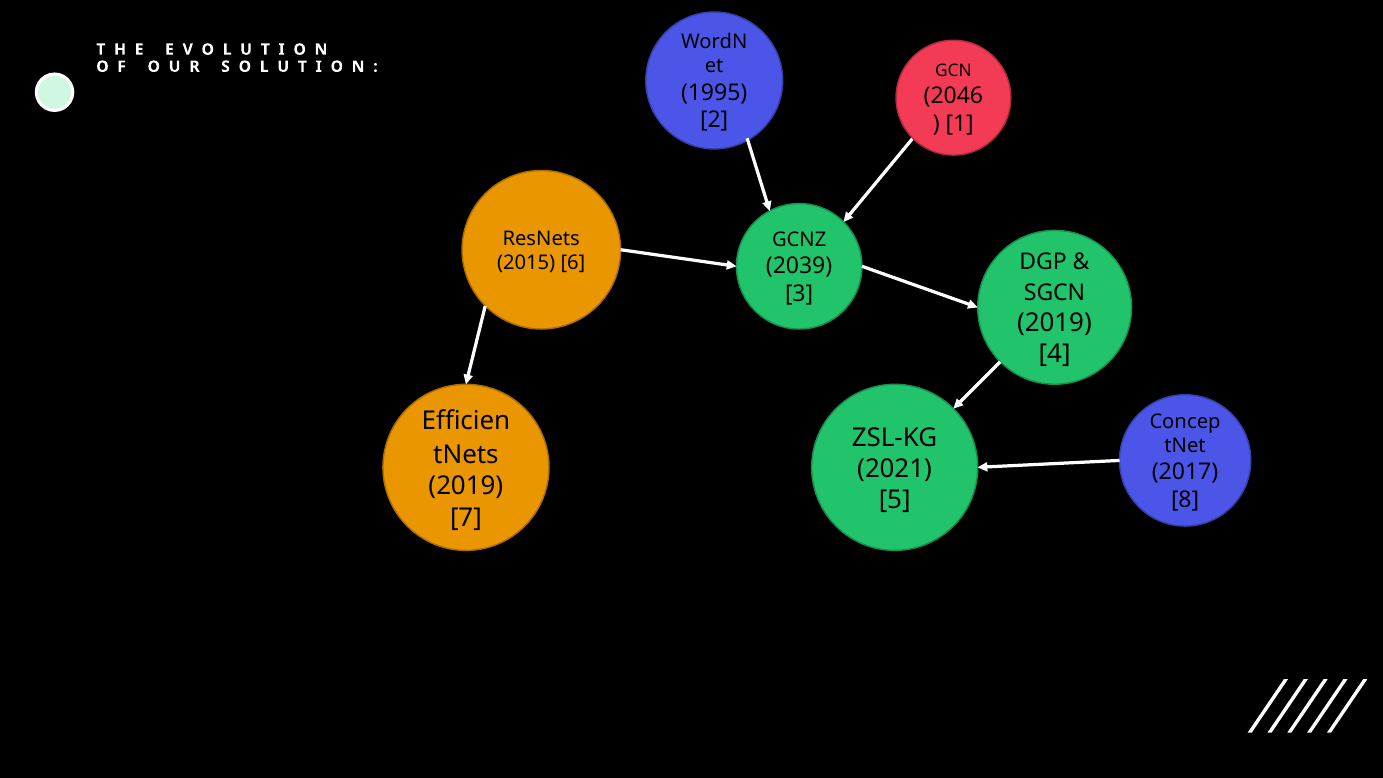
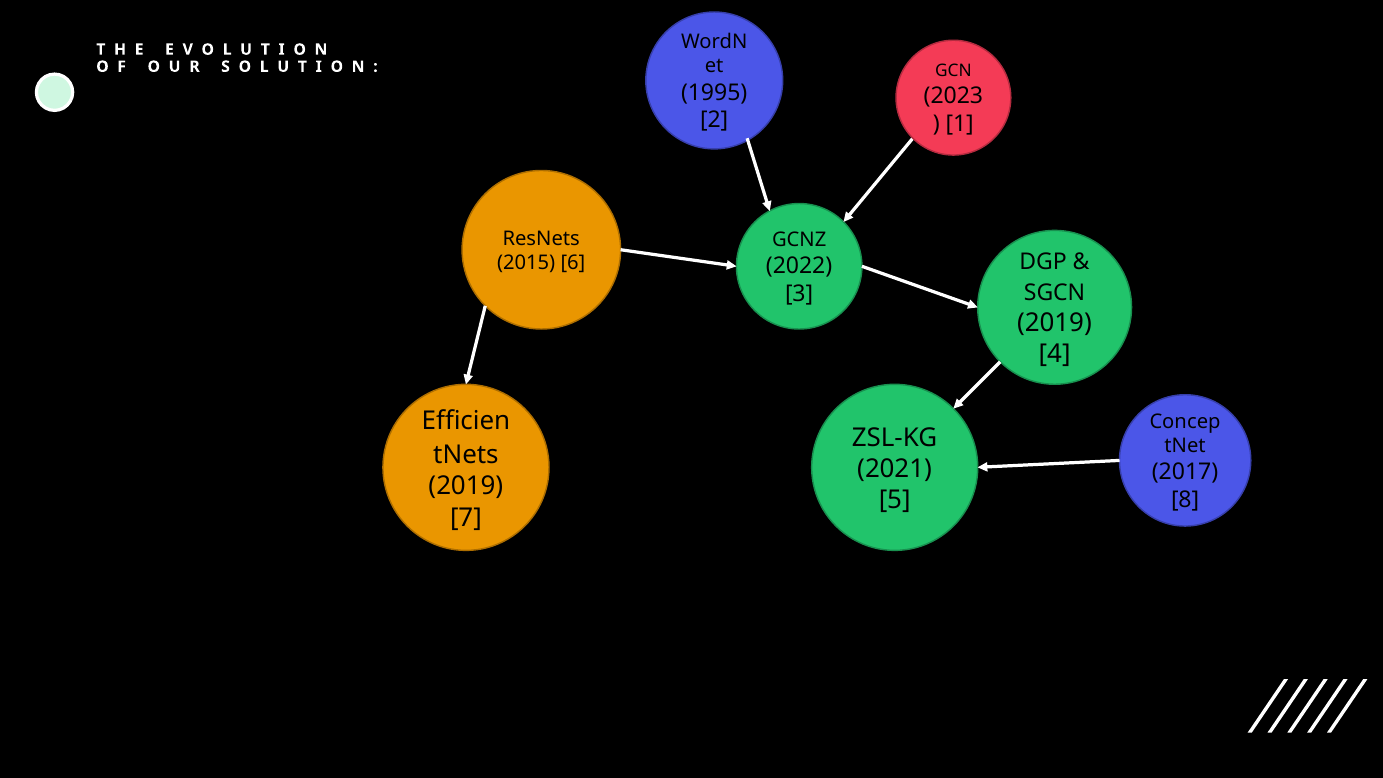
2046: 2046 -> 2023
2039: 2039 -> 2022
